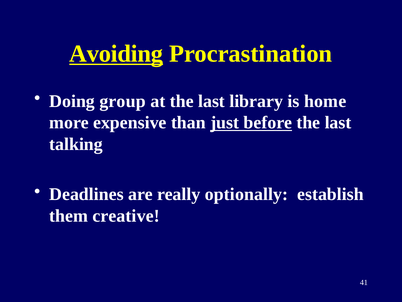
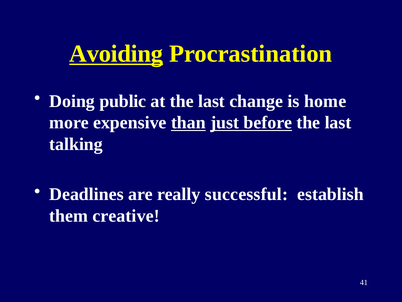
group: group -> public
library: library -> change
than underline: none -> present
optionally: optionally -> successful
